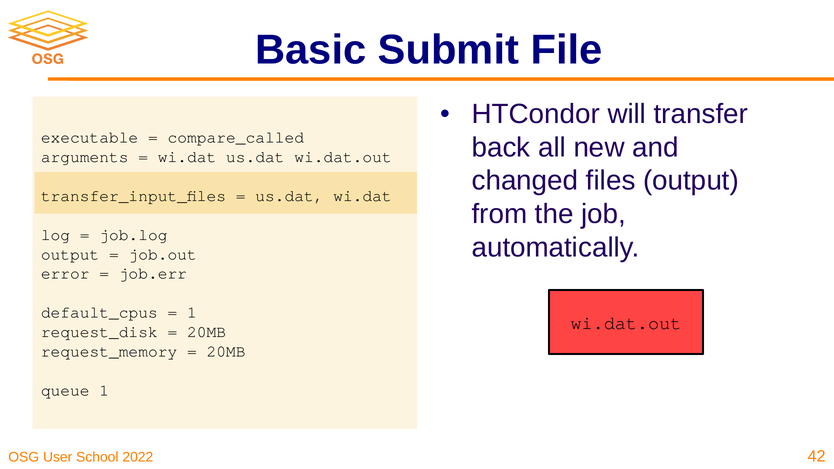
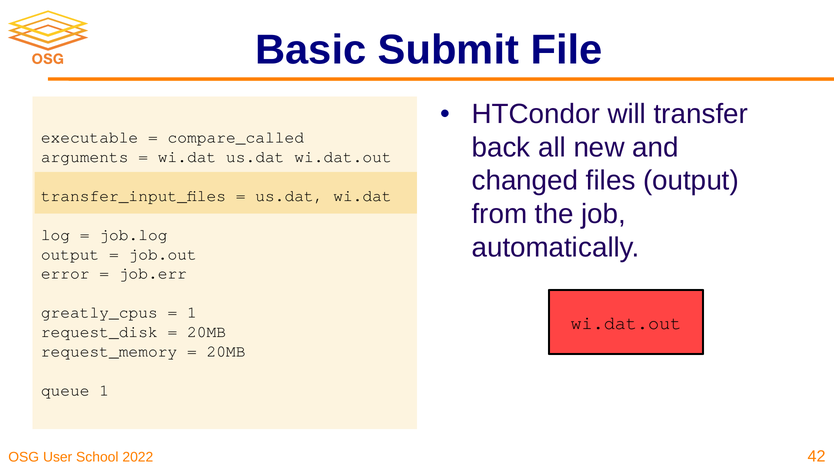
default_cpus: default_cpus -> greatly_cpus
